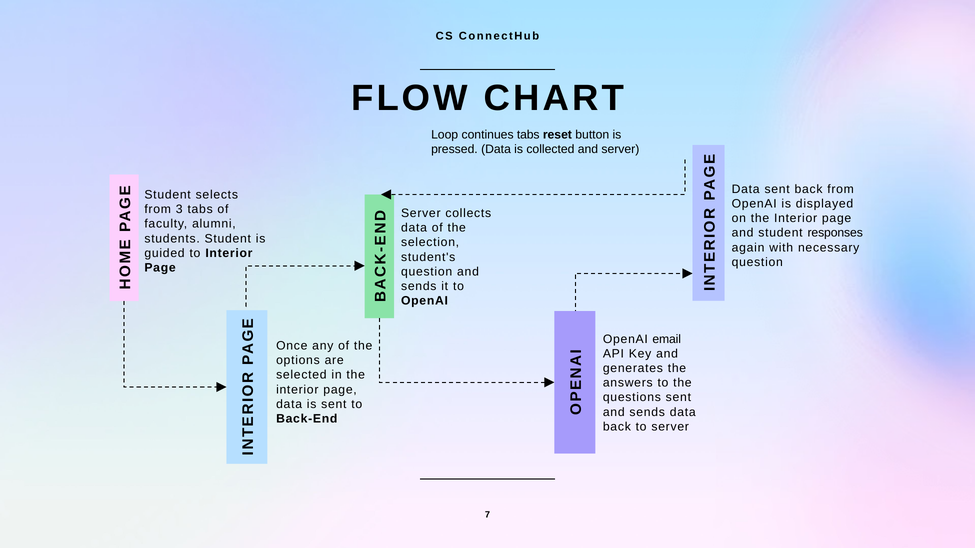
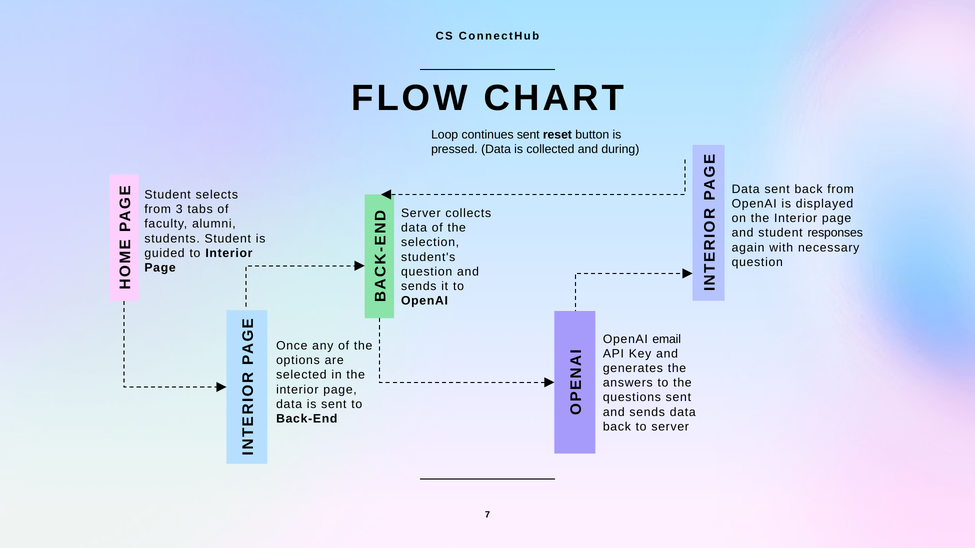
continues tabs: tabs -> sent
and server: server -> during
